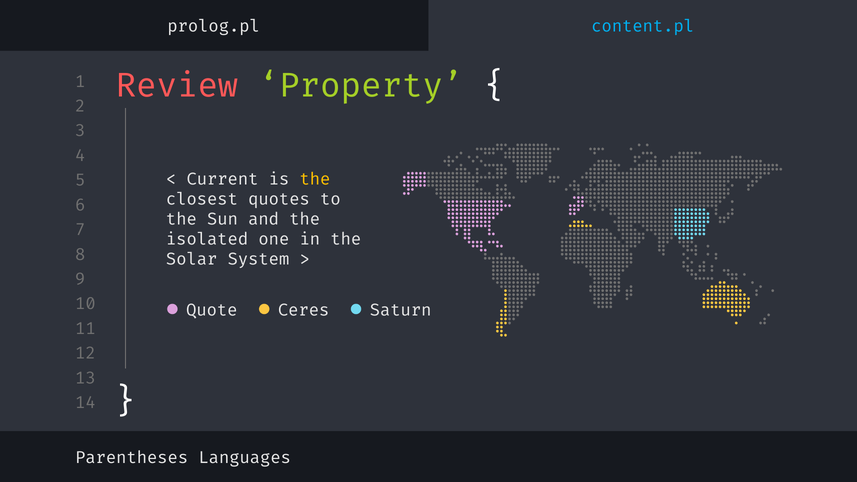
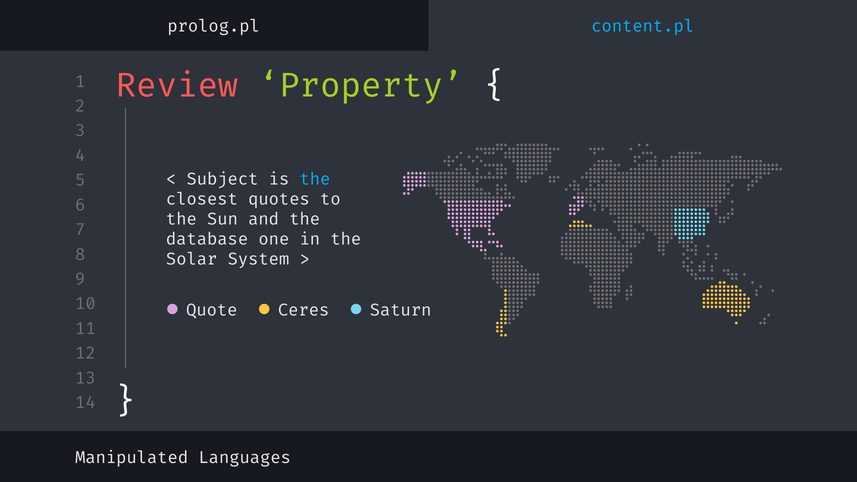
Current: Current -> Subject
the at (315, 179) colour: yellow -> light blue
isolated: isolated -> database
Parentheses: Parentheses -> Manipulated
